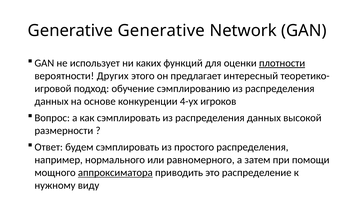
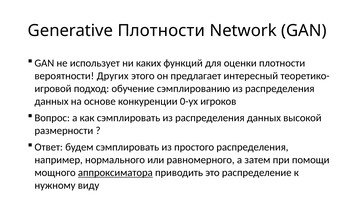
Generative Generative: Generative -> Плотности
плотности at (282, 63) underline: present -> none
4-ух: 4-ух -> 0-ух
